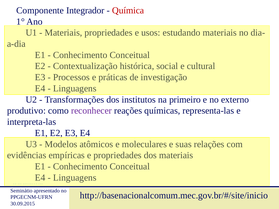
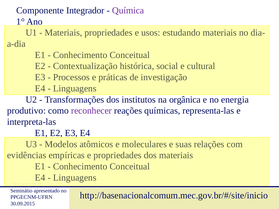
Química colour: red -> purple
primeiro: primeiro -> orgânica
externo: externo -> energia
